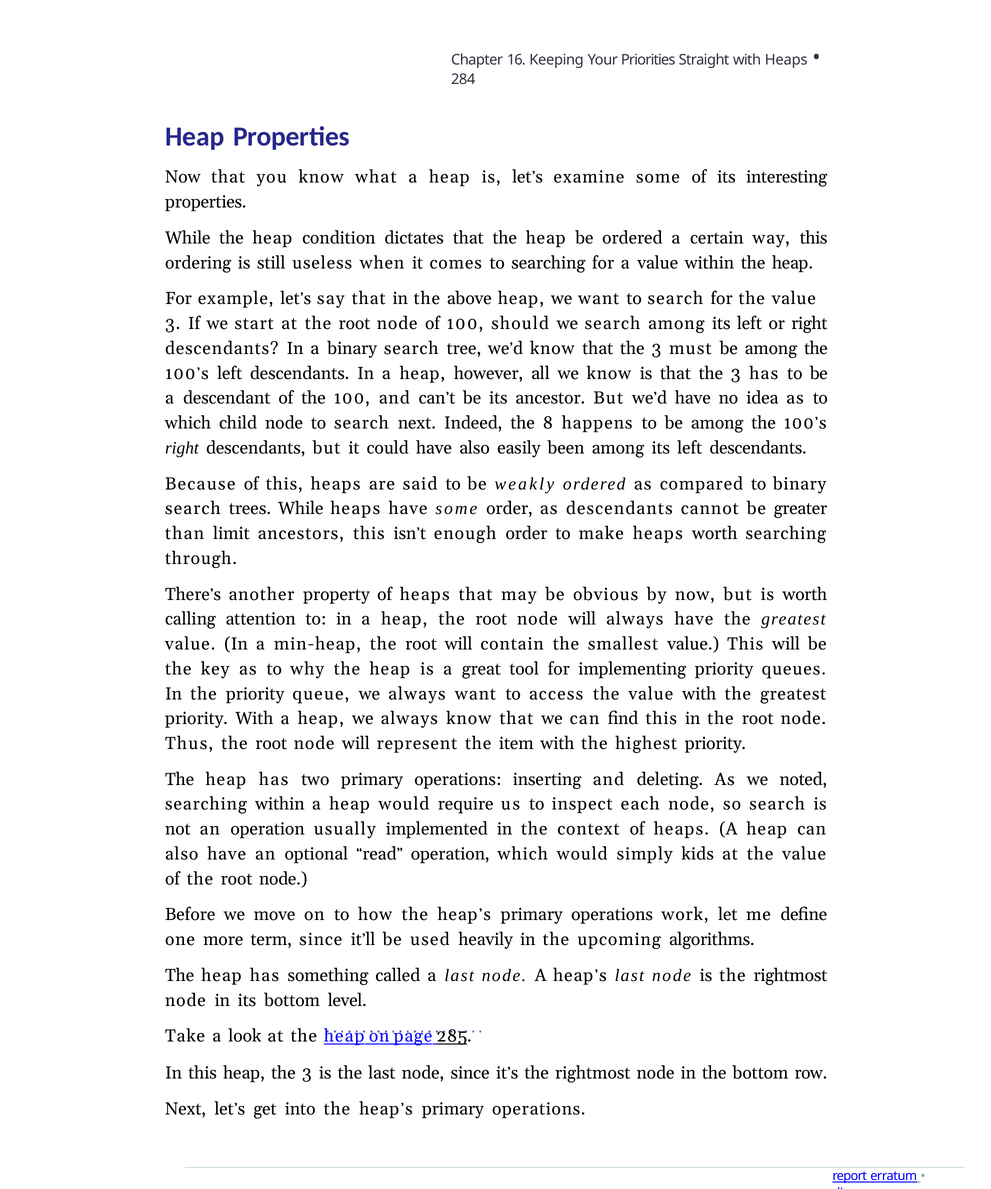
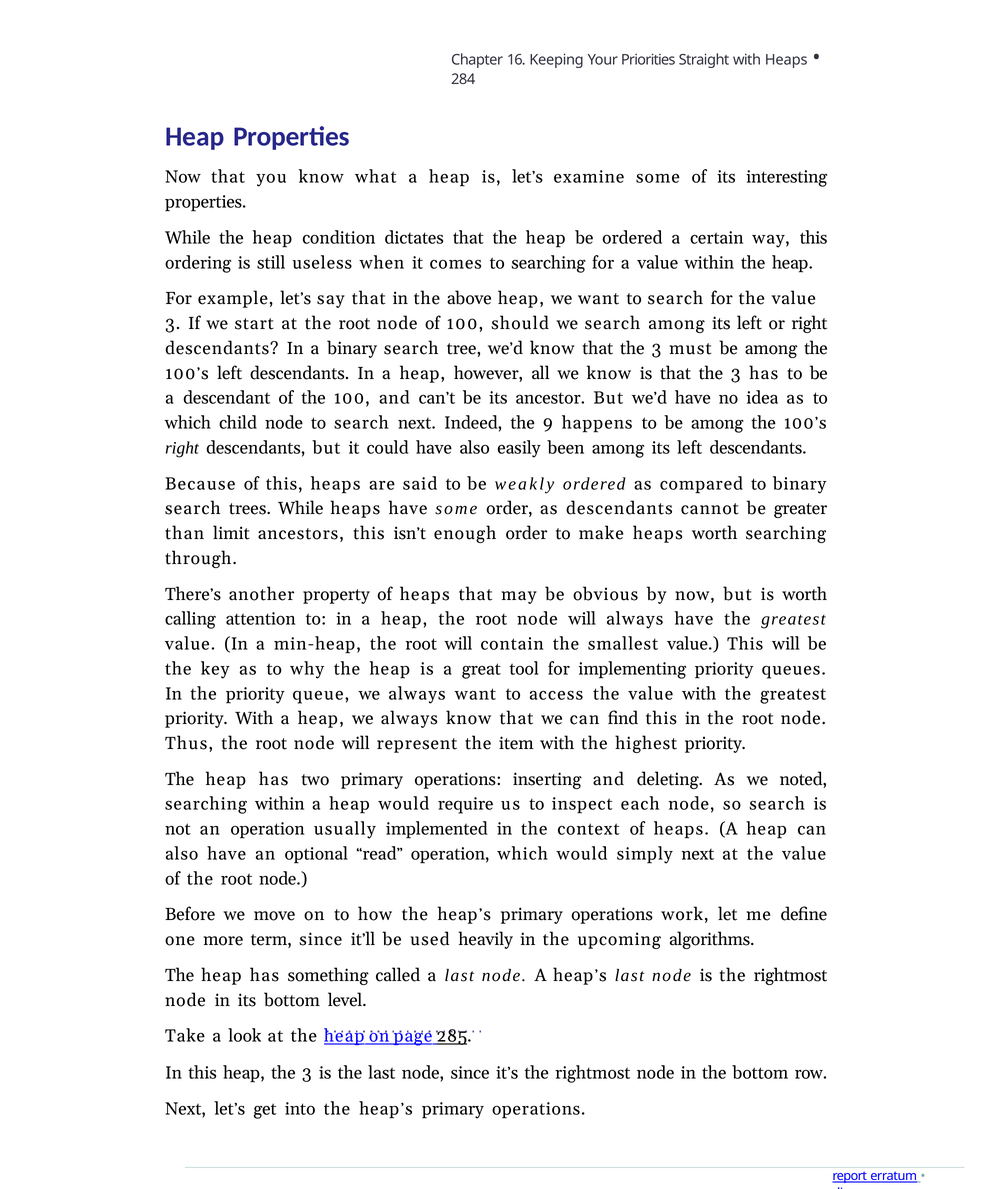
8: 8 -> 9
simply kids: kids -> next
